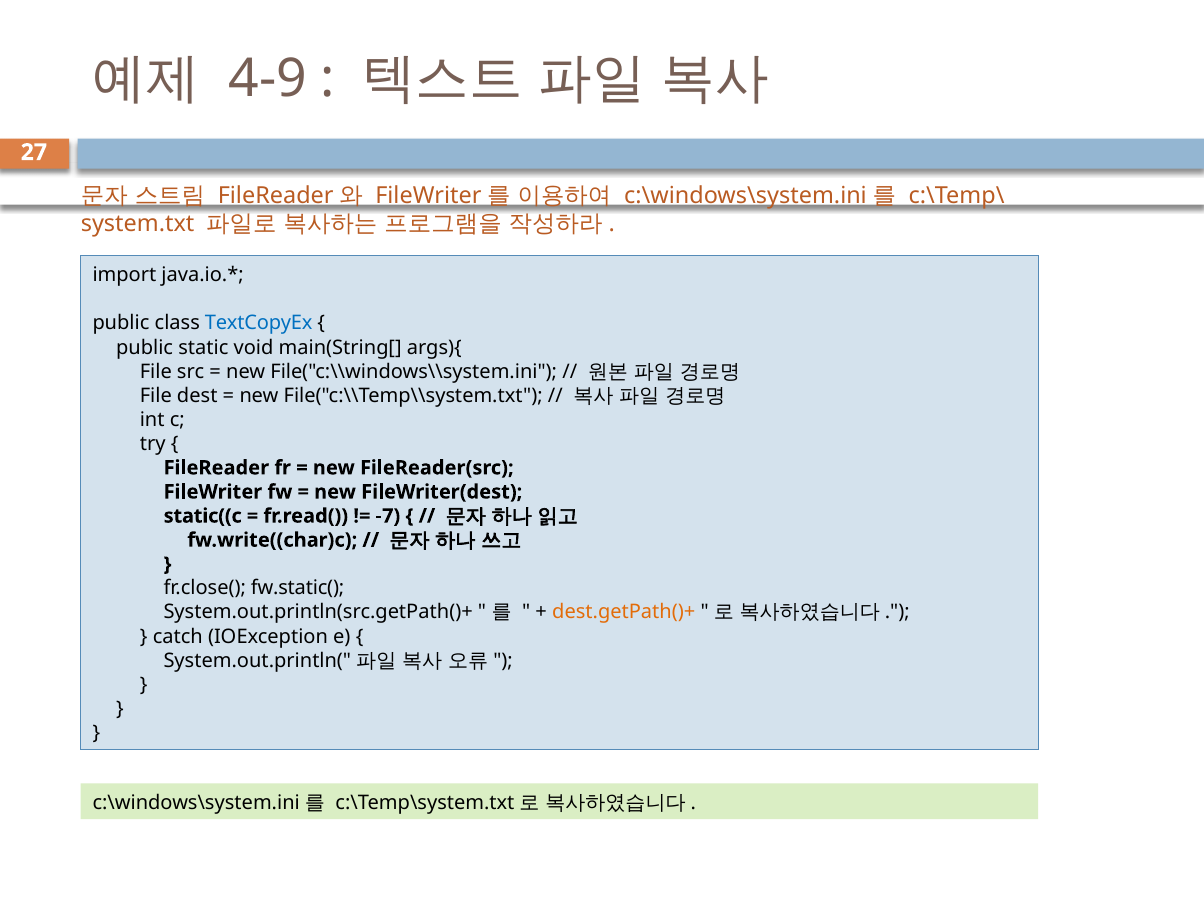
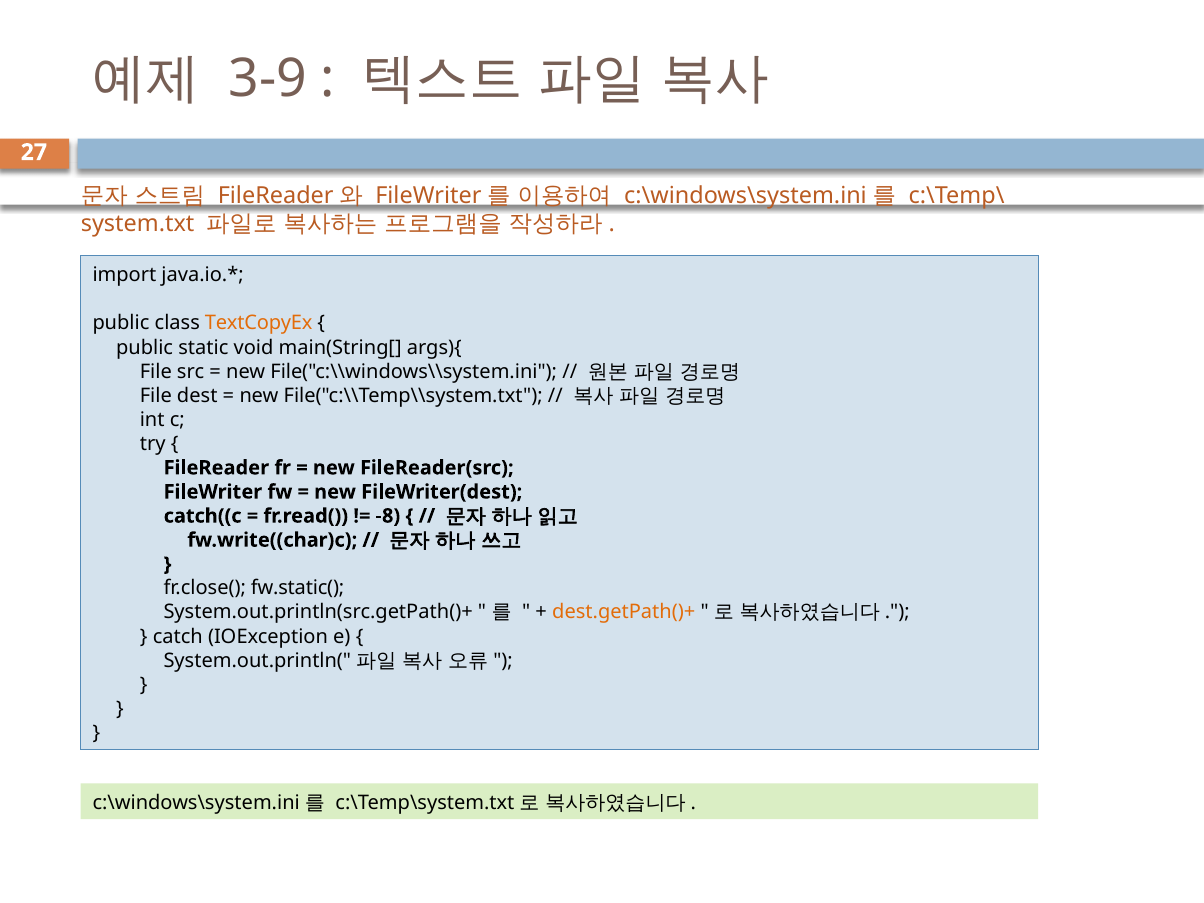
4-9: 4-9 -> 3-9
TextCopyEx colour: blue -> orange
static((c: static((c -> catch((c
-7: -7 -> -8
